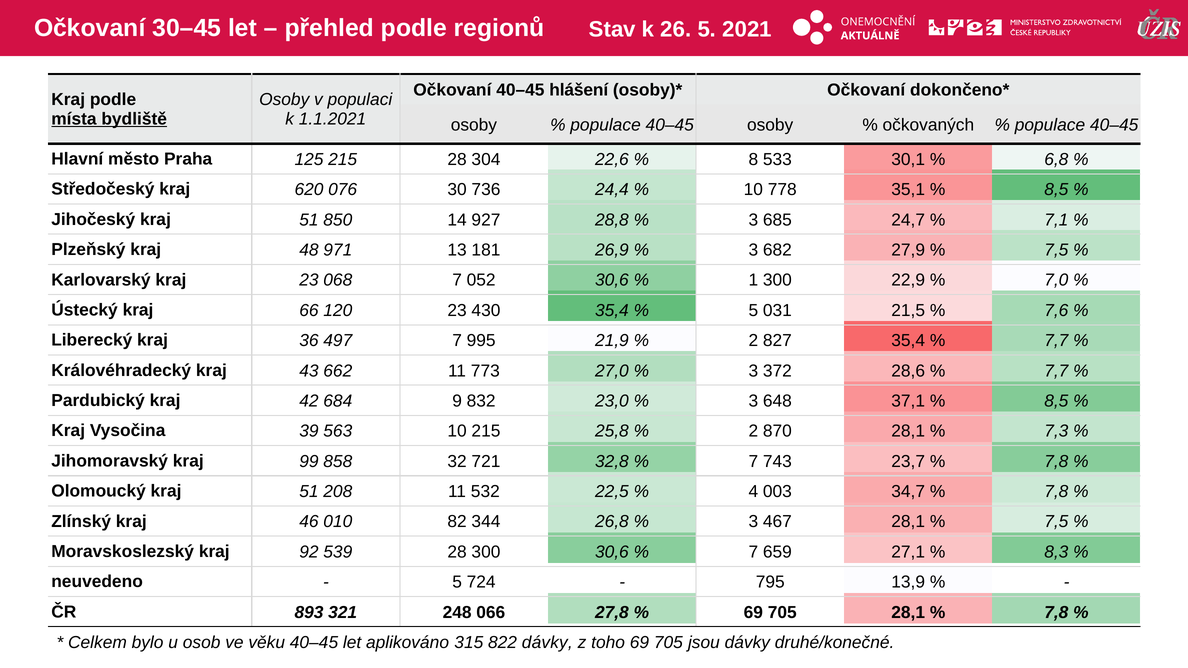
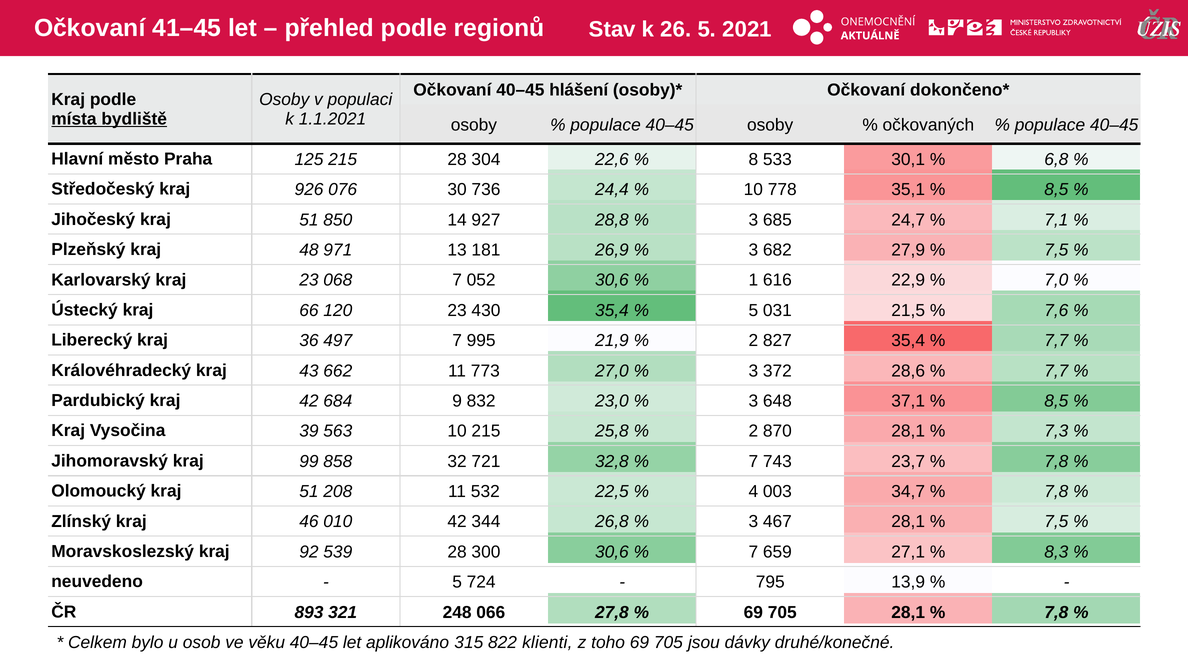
30–45: 30–45 -> 41–45
620: 620 -> 926
1 300: 300 -> 616
010 82: 82 -> 42
822 dávky: dávky -> klienti
